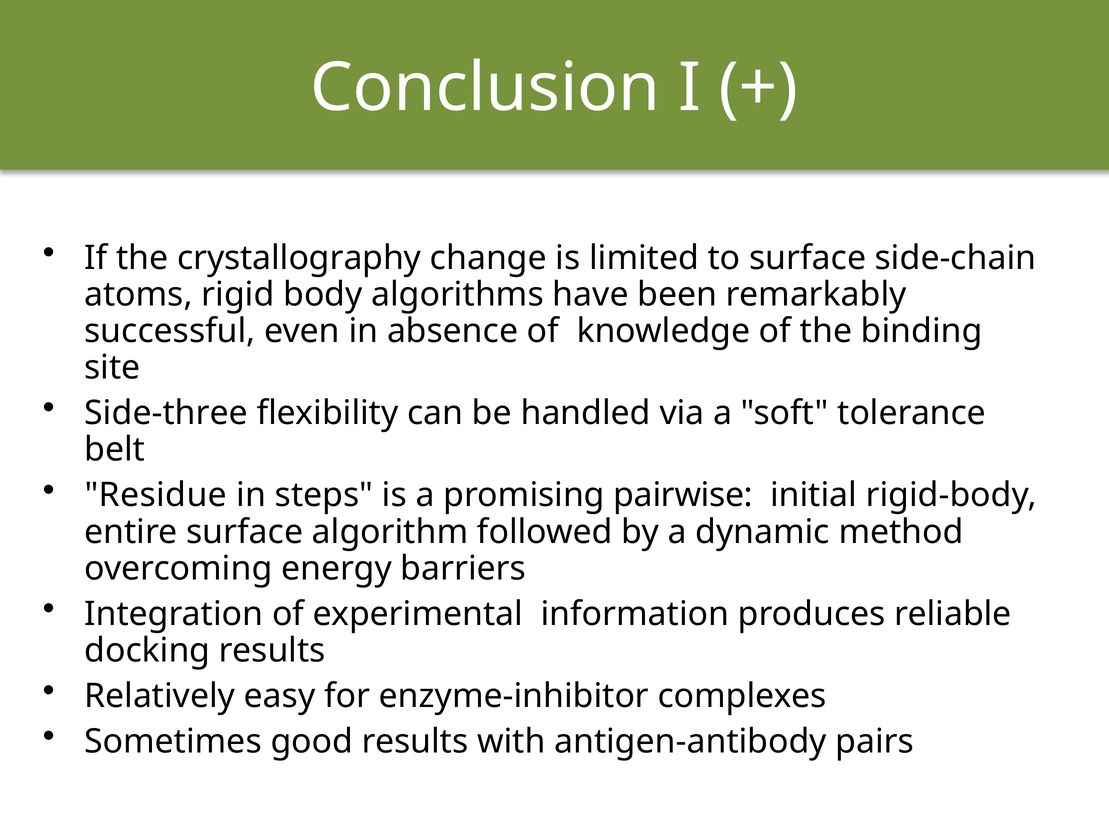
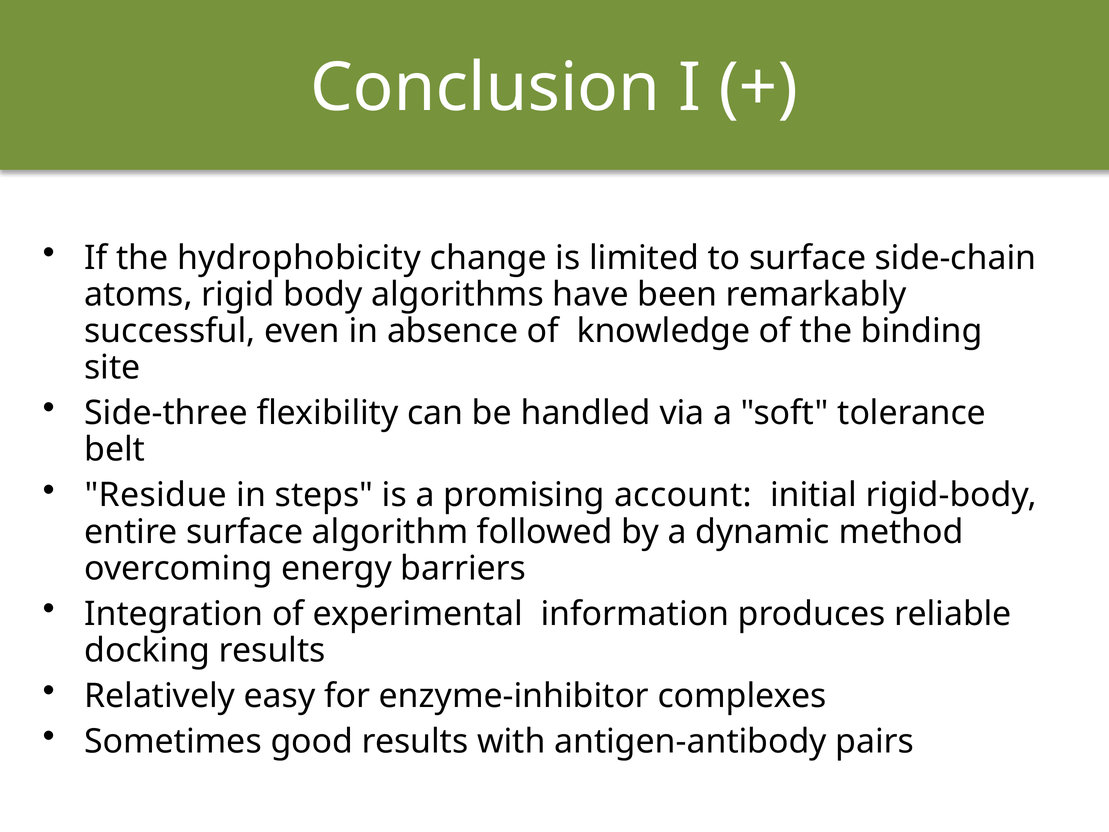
crystallography: crystallography -> hydrophobicity
pairwise: pairwise -> account
